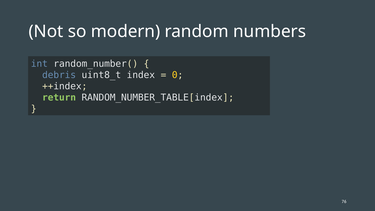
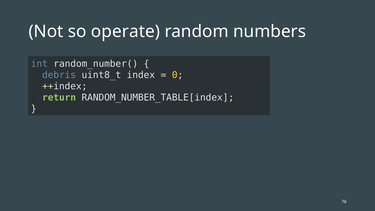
modern: modern -> operate
